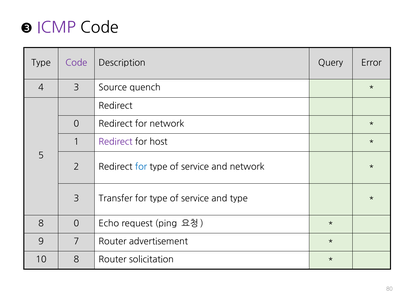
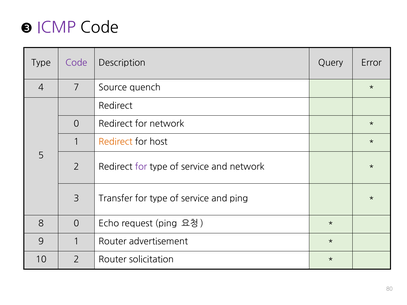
4 3: 3 -> 7
Redirect at (116, 142) colour: purple -> orange
for at (141, 167) colour: blue -> purple
and type: type -> ping
9 7: 7 -> 1
10 8: 8 -> 2
